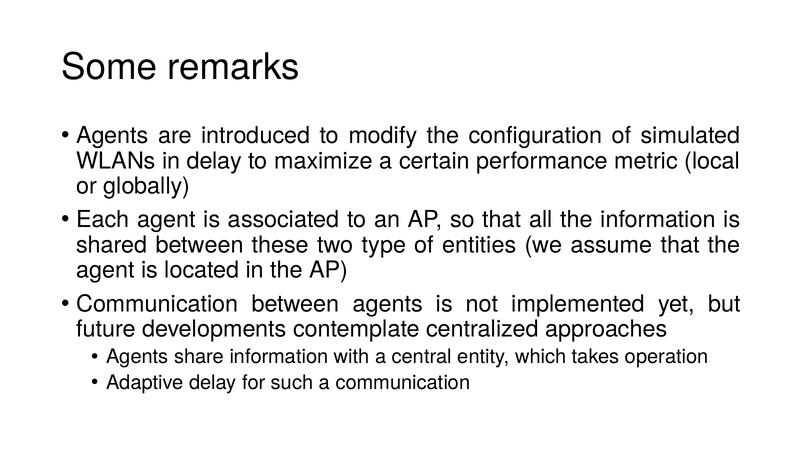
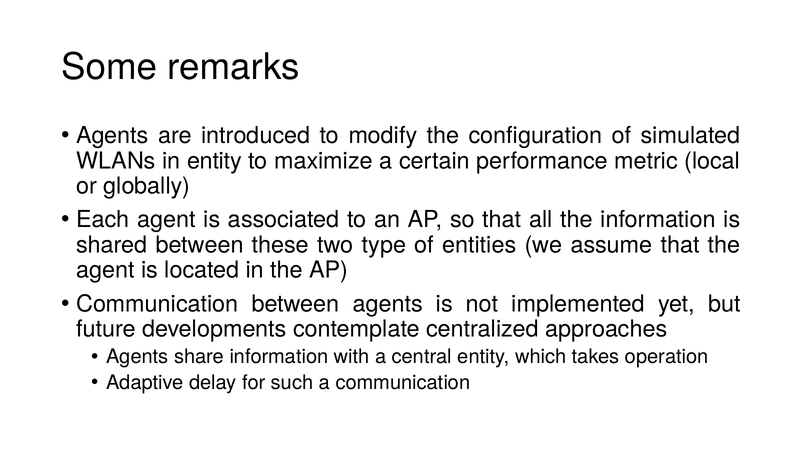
in delay: delay -> entity
